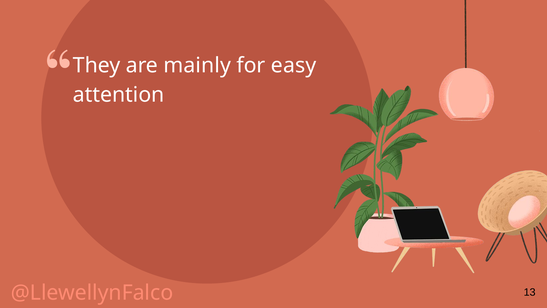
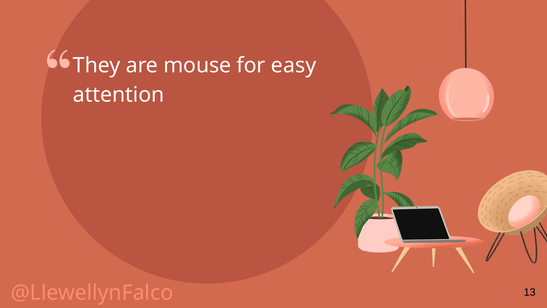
mainly: mainly -> mouse
